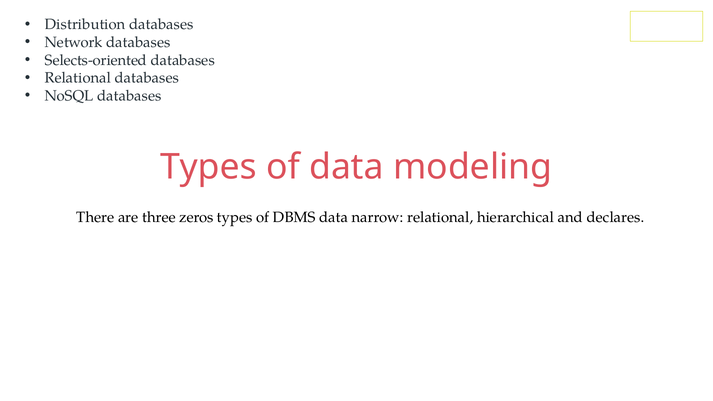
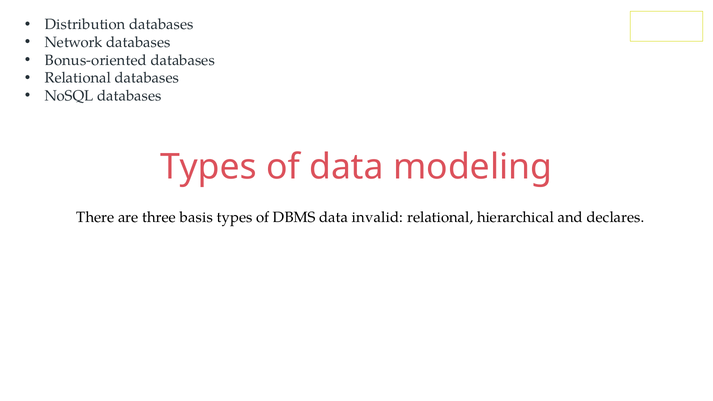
Selects-oriented: Selects-oriented -> Bonus-oriented
zeros: zeros -> basis
narrow: narrow -> invalid
